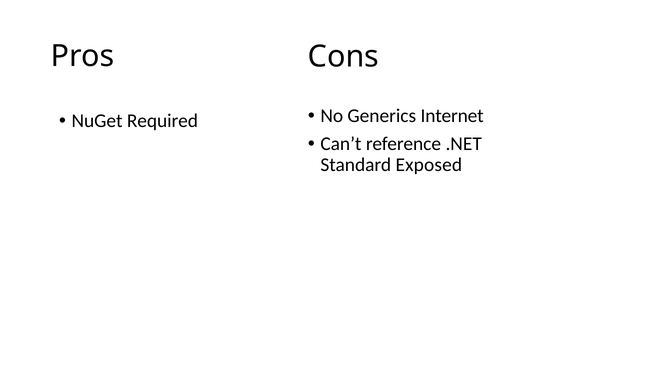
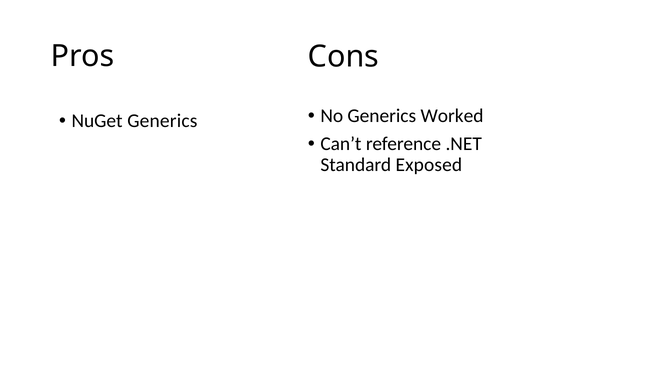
Internet: Internet -> Worked
NuGet Required: Required -> Generics
